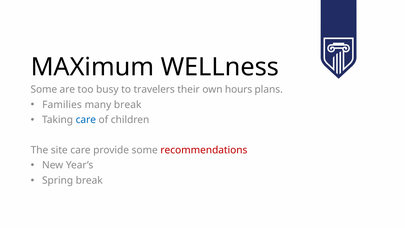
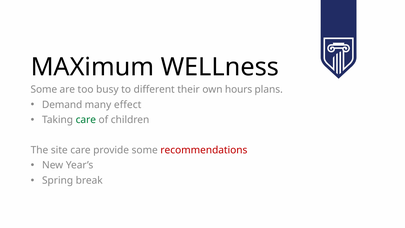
travelers: travelers -> different
Families: Families -> Demand
many break: break -> effect
care at (86, 120) colour: blue -> green
